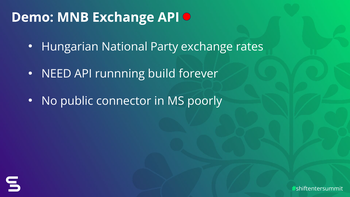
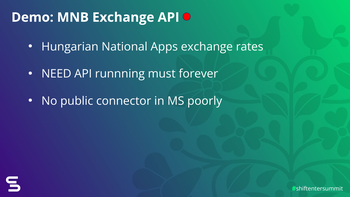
Party: Party -> Apps
build: build -> must
